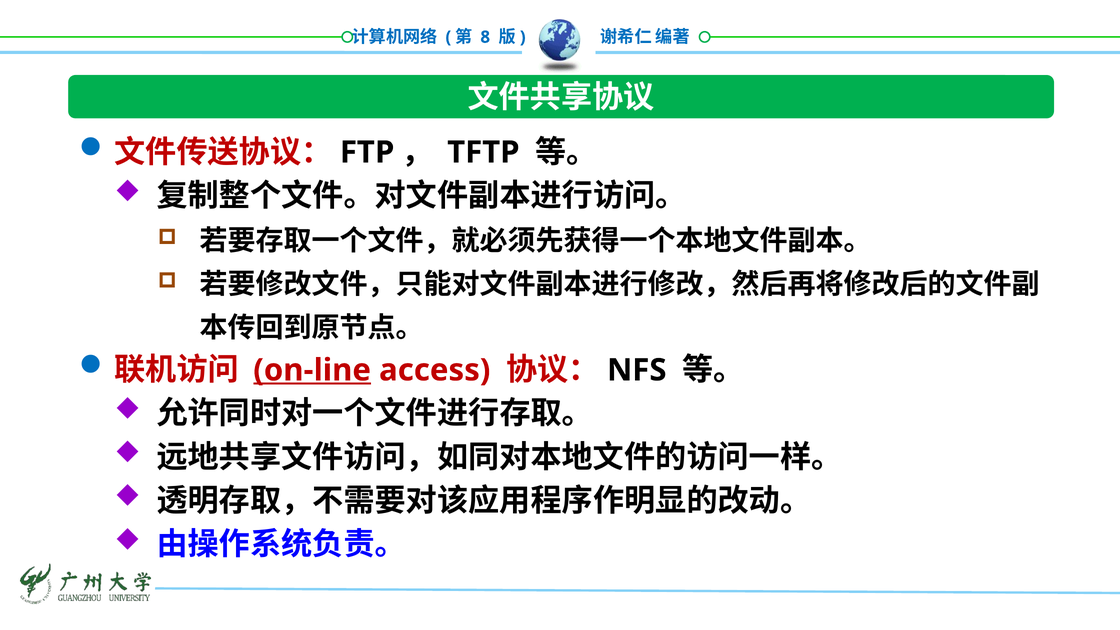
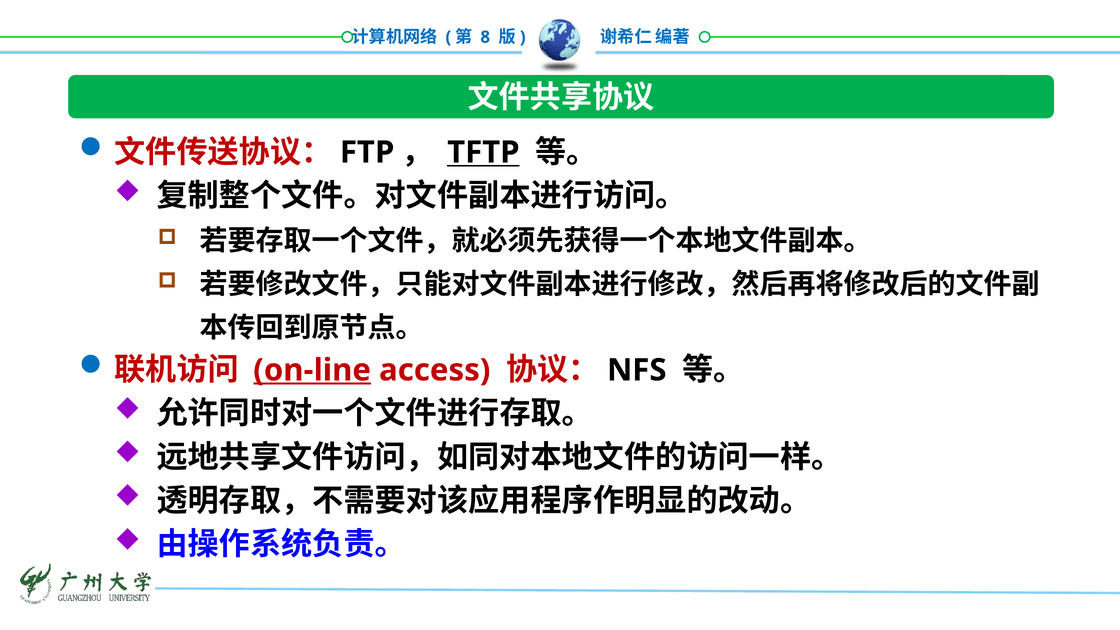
TFTP underline: none -> present
